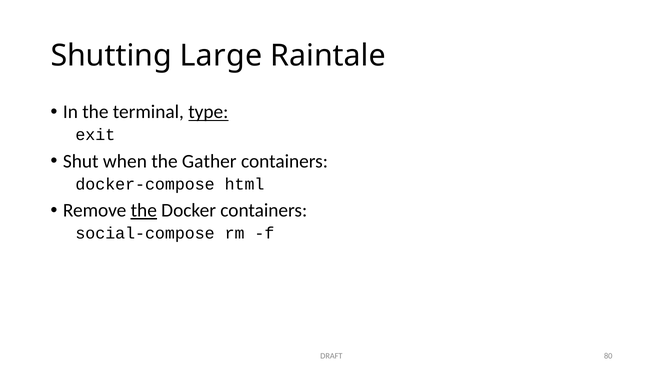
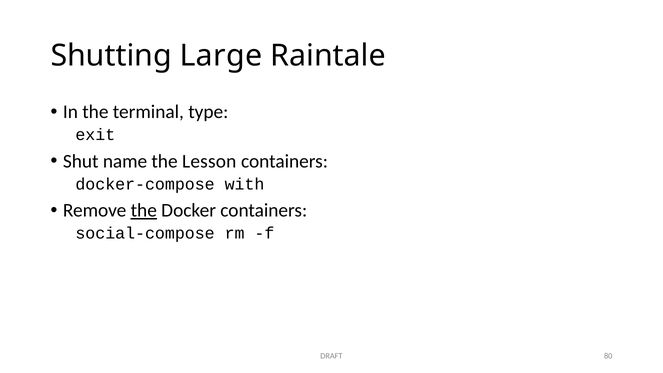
type underline: present -> none
when: when -> name
Gather: Gather -> Lesson
html: html -> with
